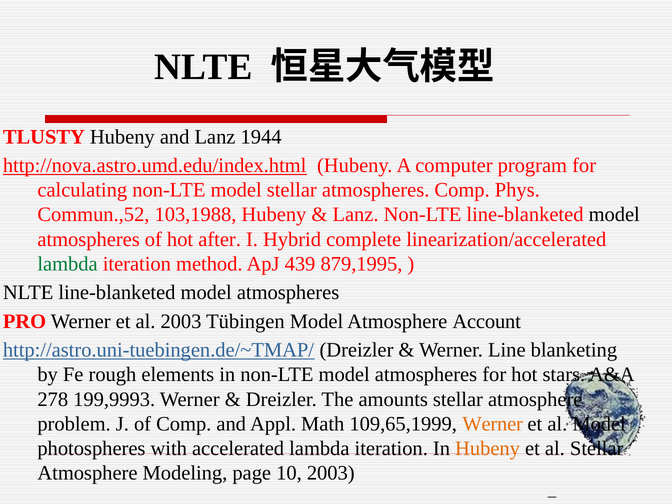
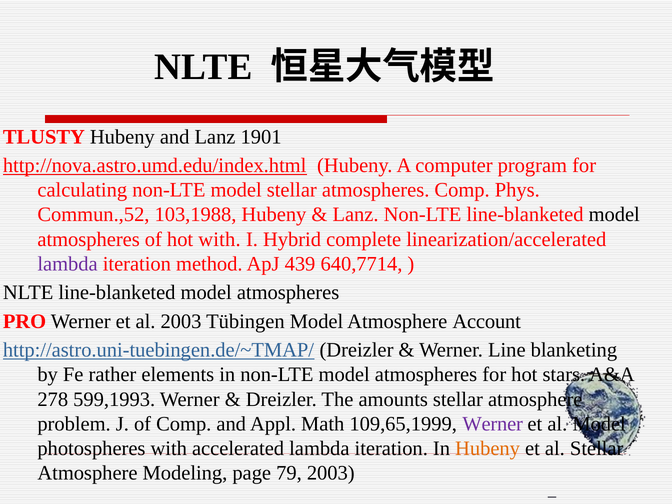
1944: 1944 -> 1901
hot after: after -> with
lambda at (68, 264) colour: green -> purple
879,1995: 879,1995 -> 640,7714
rough: rough -> rather
199,9993: 199,9993 -> 599,1993
Werner at (493, 424) colour: orange -> purple
10: 10 -> 79
